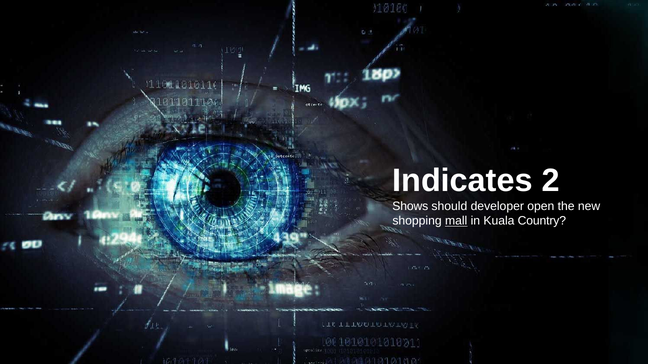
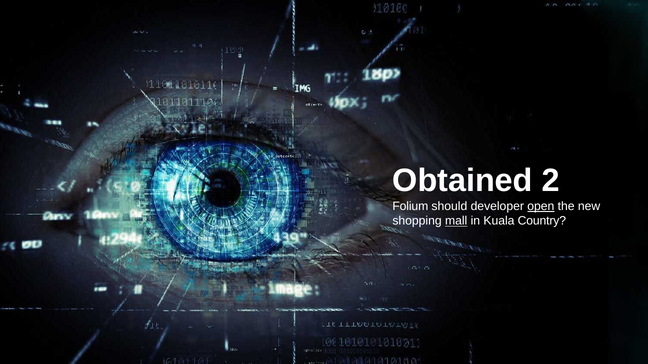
Indicates: Indicates -> Obtained
Shows: Shows -> Folium
open underline: none -> present
